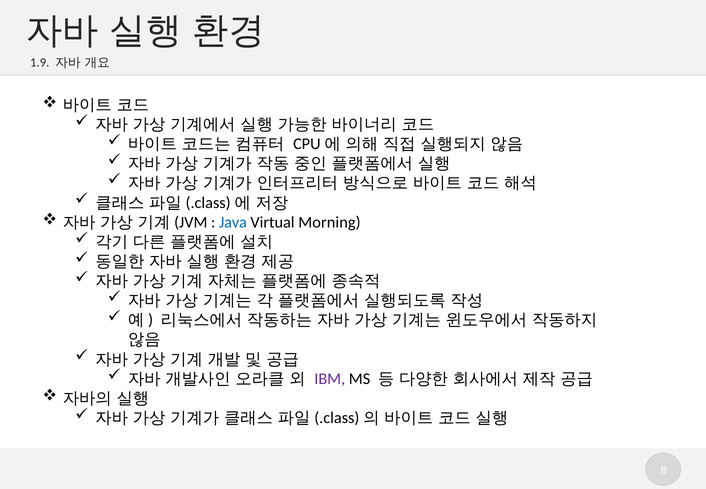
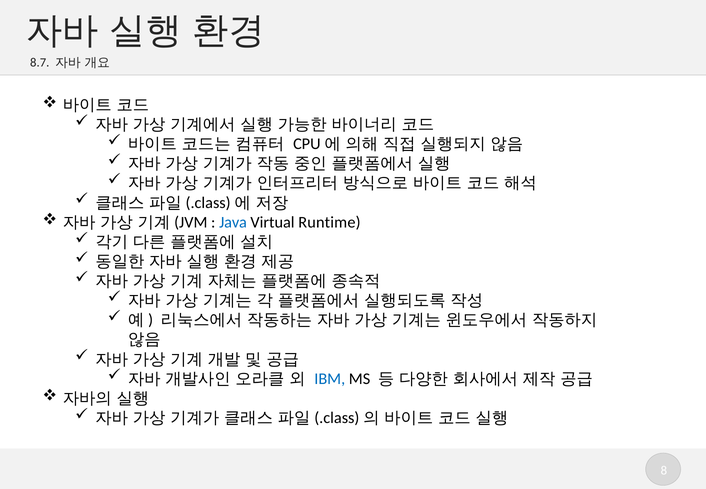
1.9: 1.9 -> 8.7
Morning: Morning -> Runtime
IBM colour: purple -> blue
